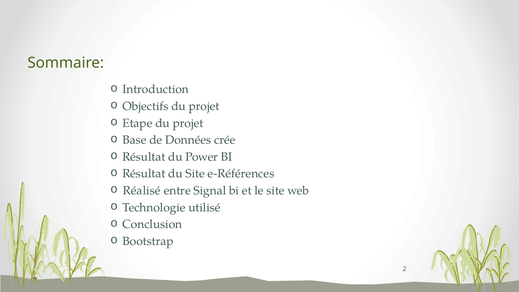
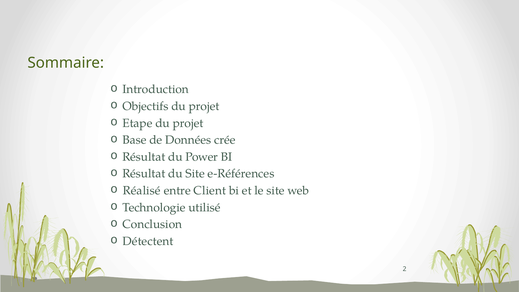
Signal: Signal -> Client
Bootstrap: Bootstrap -> Détectent
